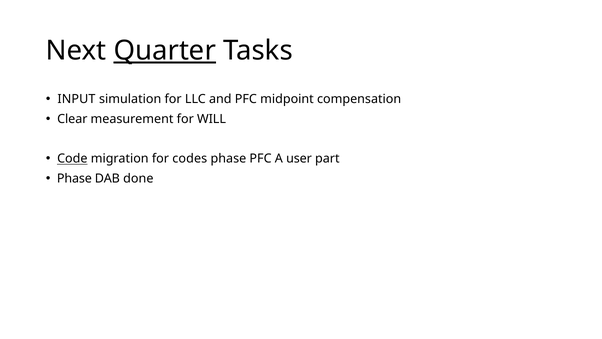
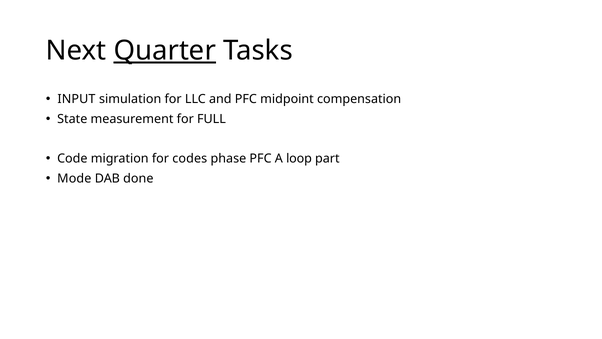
Clear: Clear -> State
WILL: WILL -> FULL
Code underline: present -> none
user: user -> loop
Phase at (74, 178): Phase -> Mode
